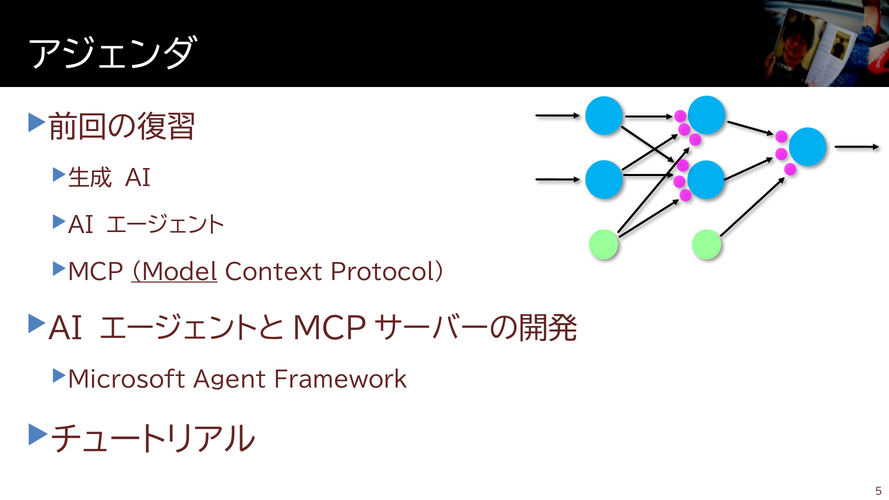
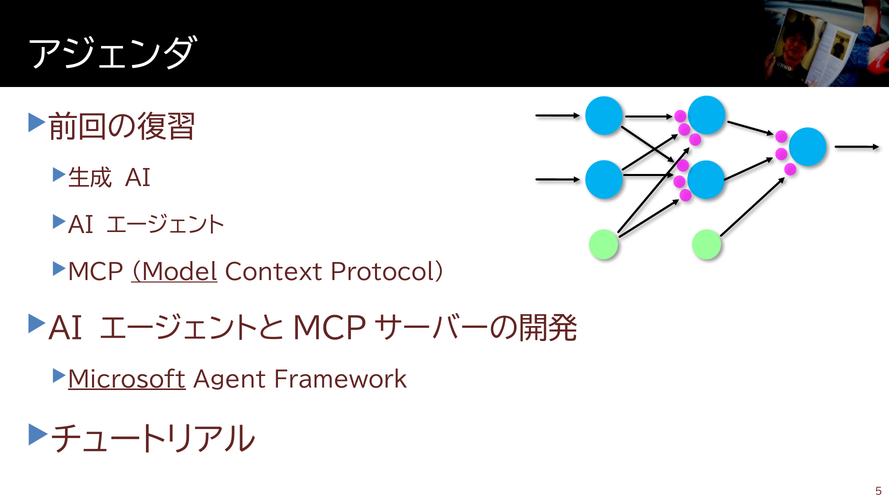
Microsoft underline: none -> present
